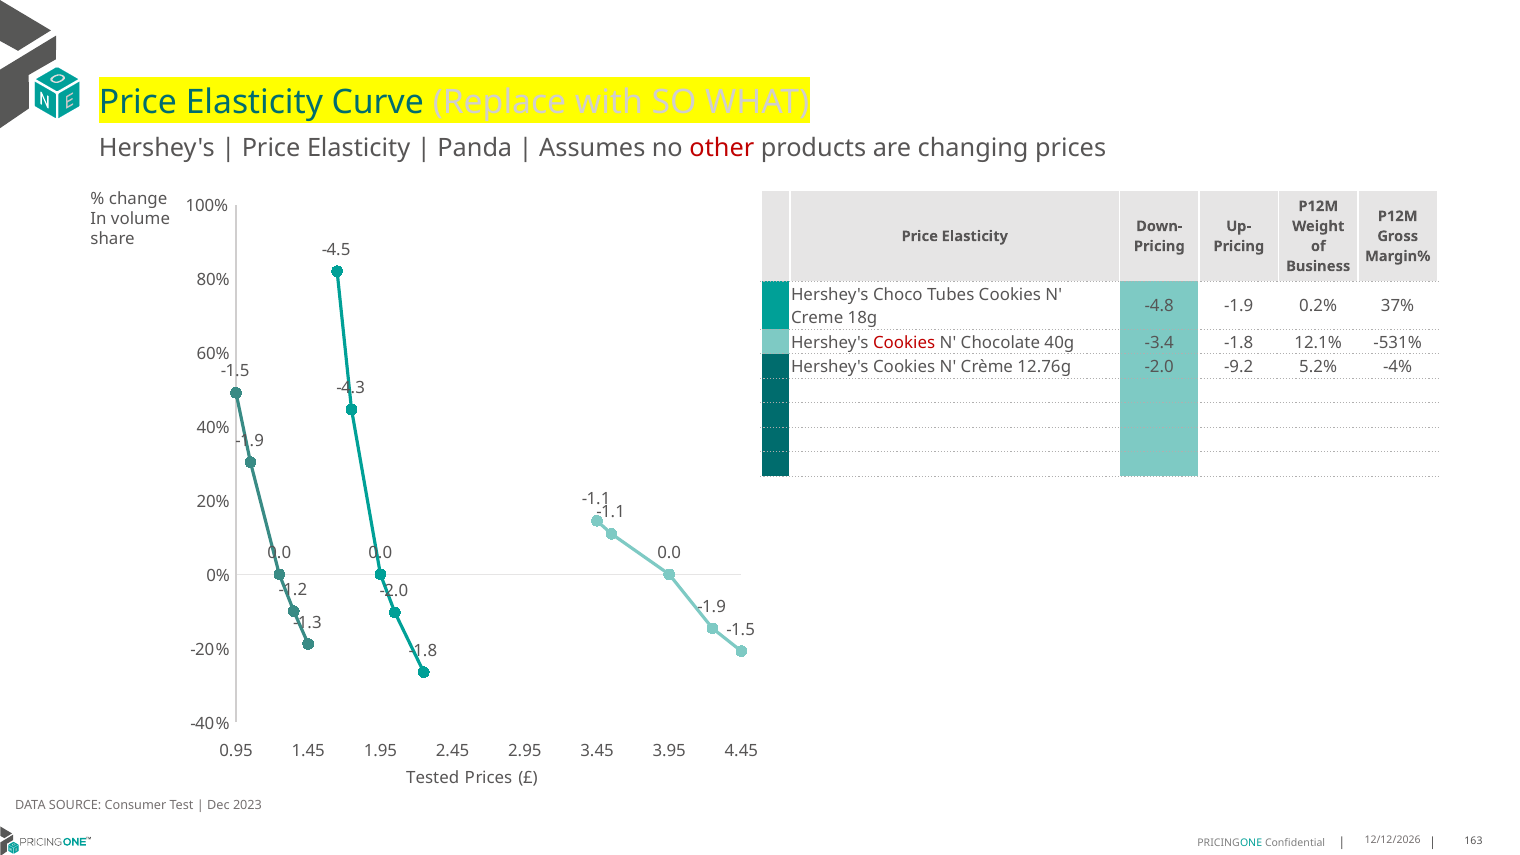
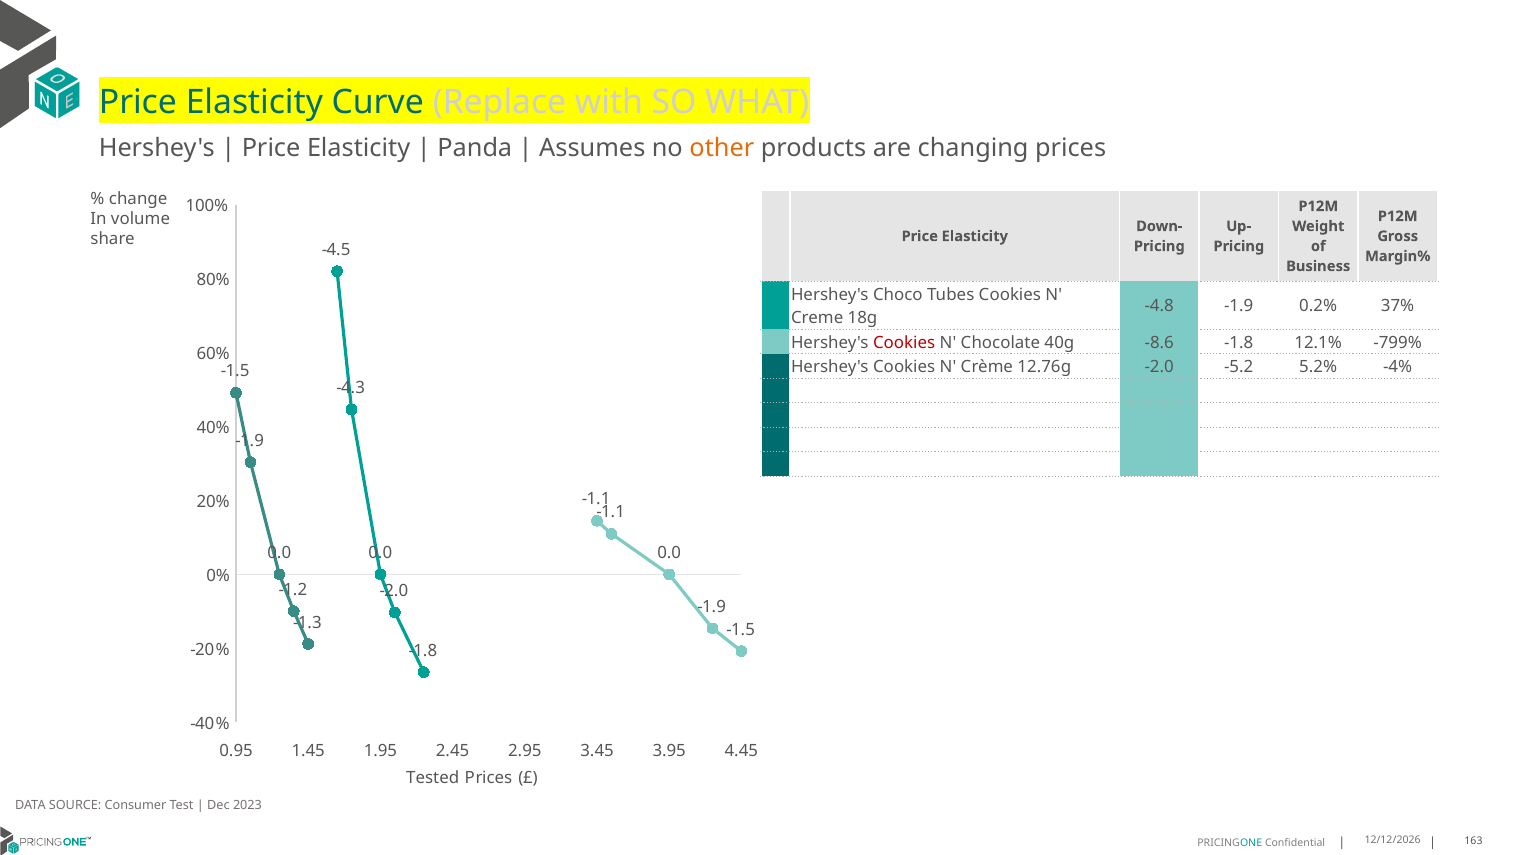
other colour: red -> orange
-3.4: -3.4 -> -8.6
-531%: -531% -> -799%
-9.2: -9.2 -> -5.2
